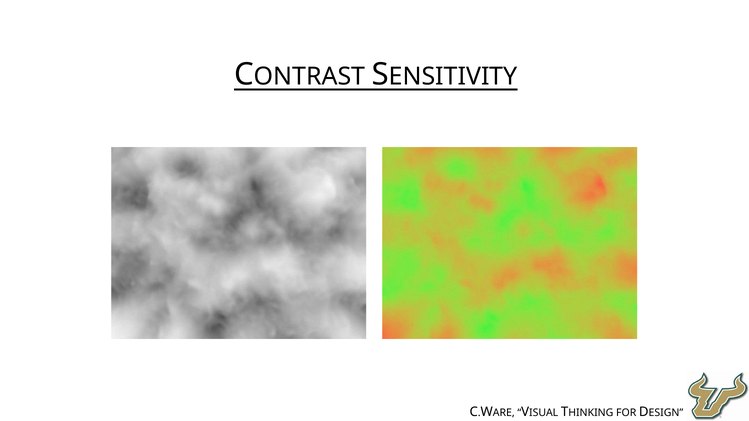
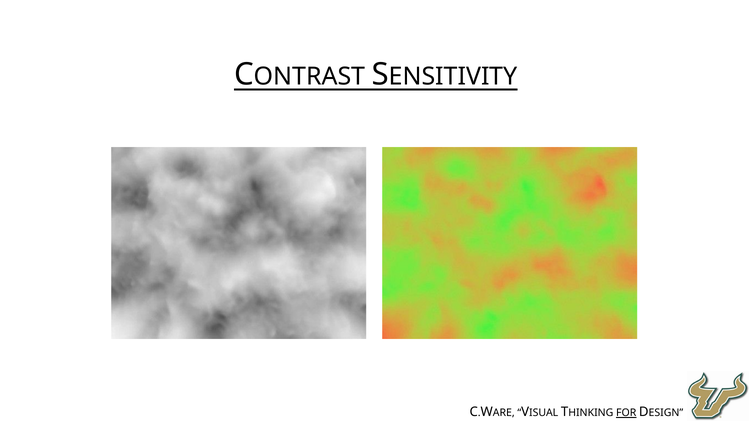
FOR underline: none -> present
